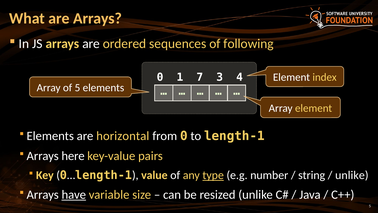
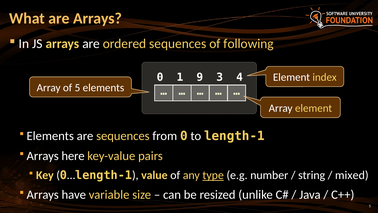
7: 7 -> 9
are horizontal: horizontal -> sequences
unlike at (352, 175): unlike -> mixed
have underline: present -> none
